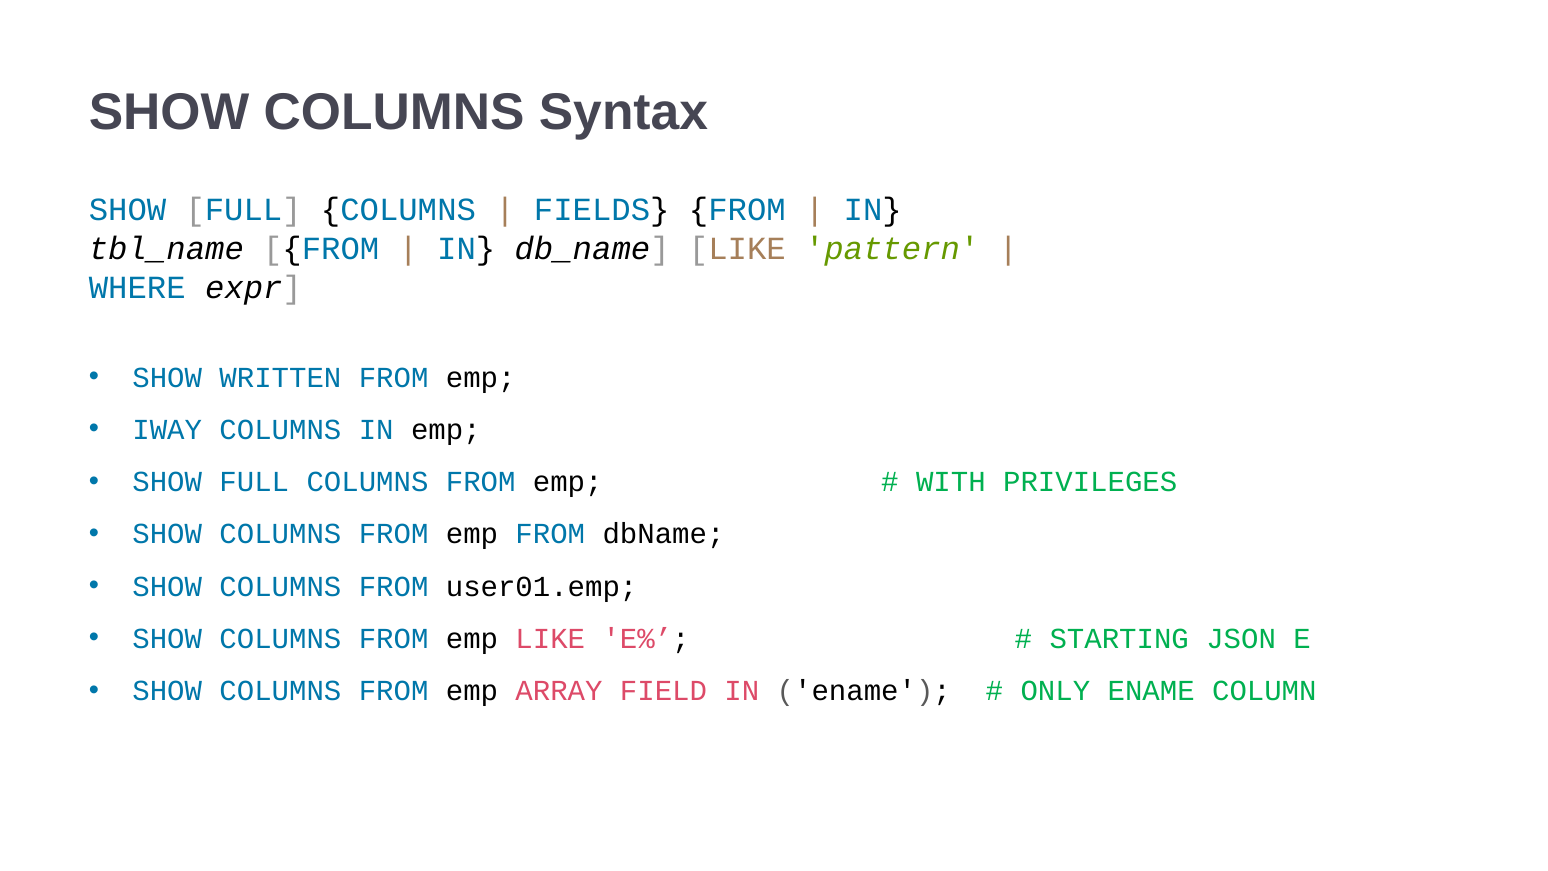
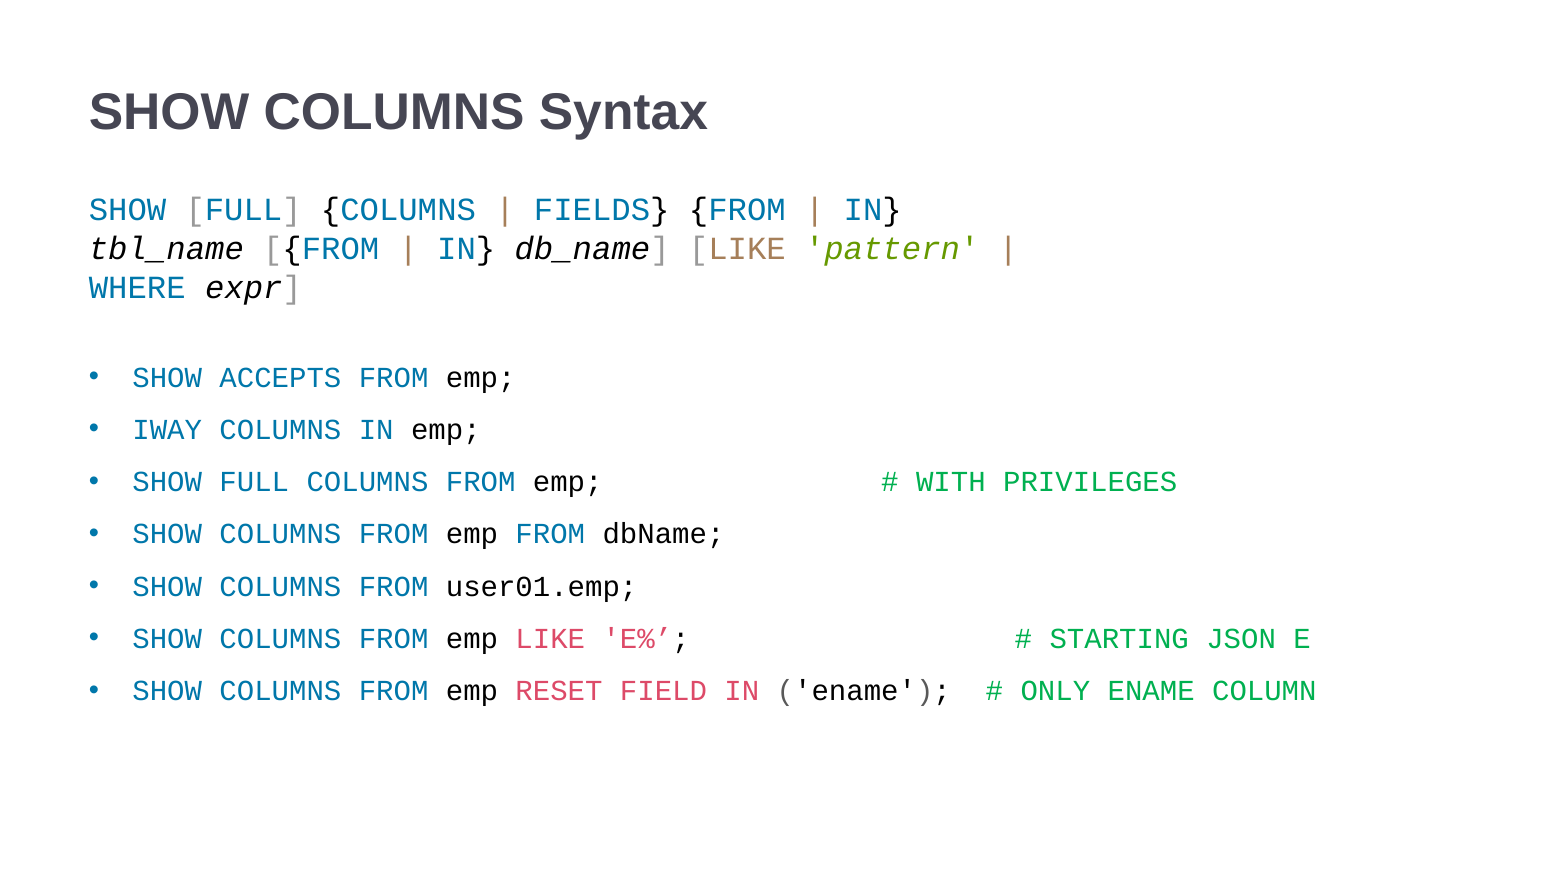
WRITTEN: WRITTEN -> ACCEPTS
ARRAY: ARRAY -> RESET
